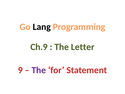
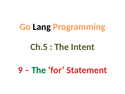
Ch.9: Ch.9 -> Ch.5
Letter: Letter -> Intent
The at (39, 70) colour: purple -> green
